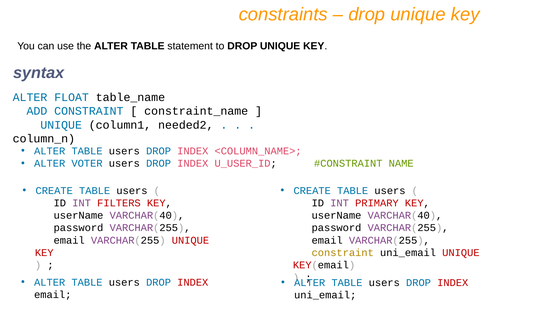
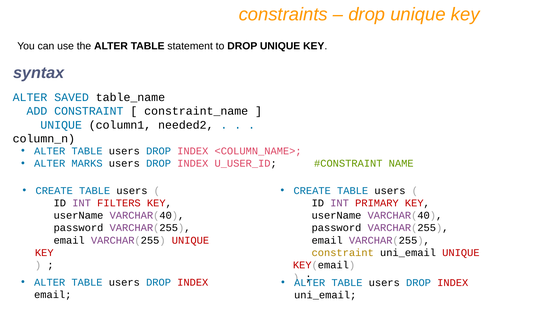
FLOAT: FLOAT -> SAVED
VOTER: VOTER -> MARKS
